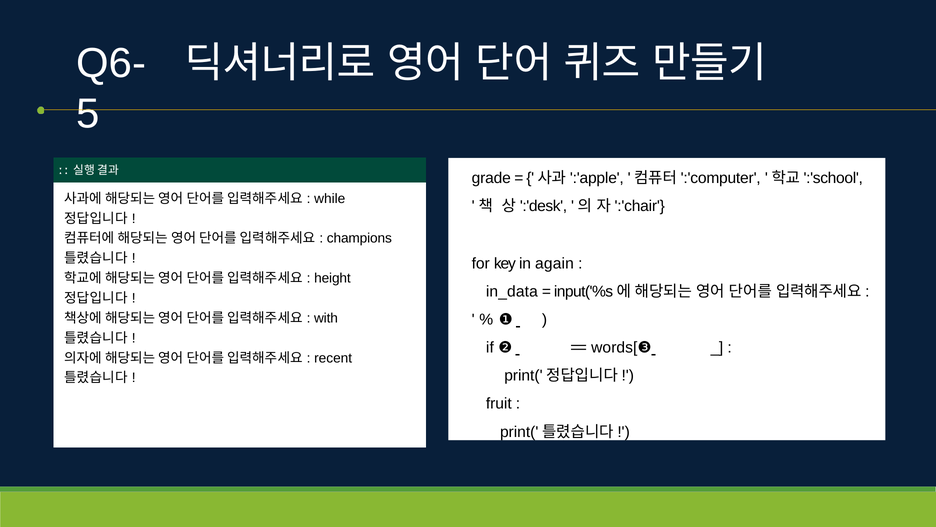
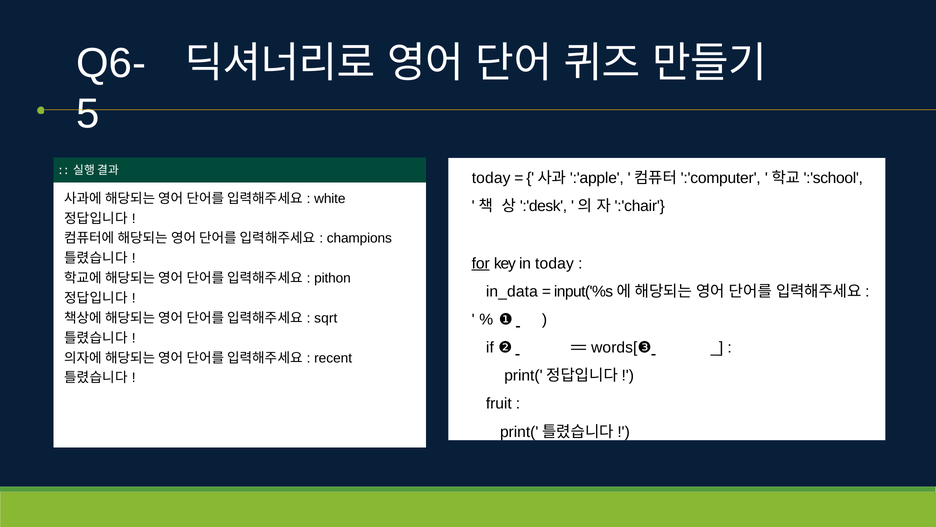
grade at (491, 178): grade -> today
while: while -> white
for underline: none -> present
in again: again -> today
height: height -> pithon
with: with -> sqrt
